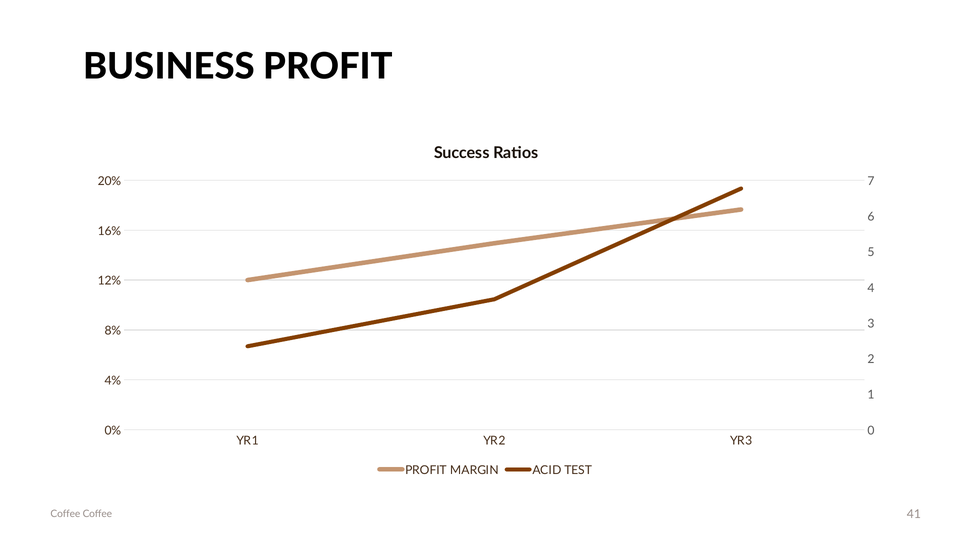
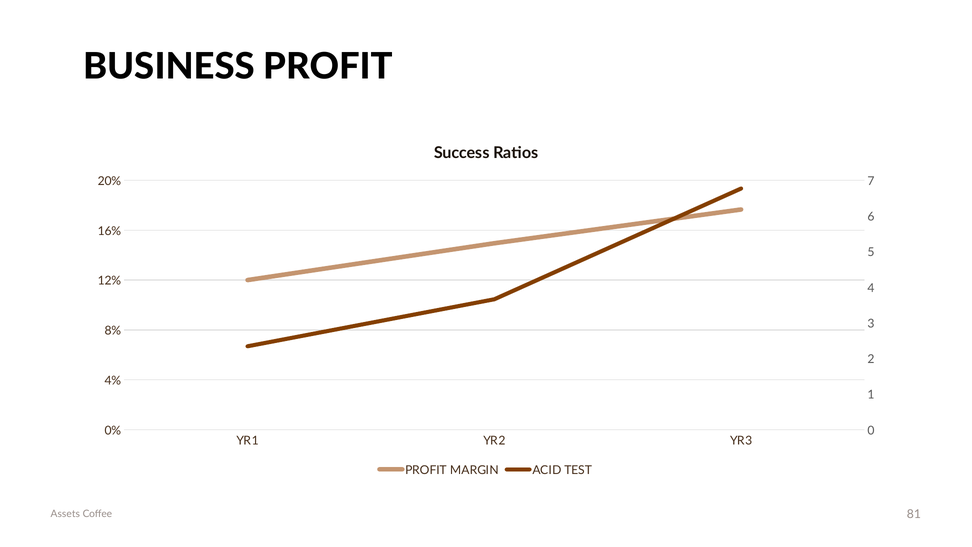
Coffee at (65, 514): Coffee -> Assets
41: 41 -> 81
